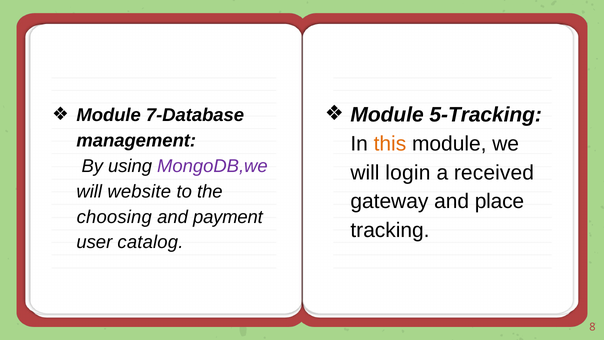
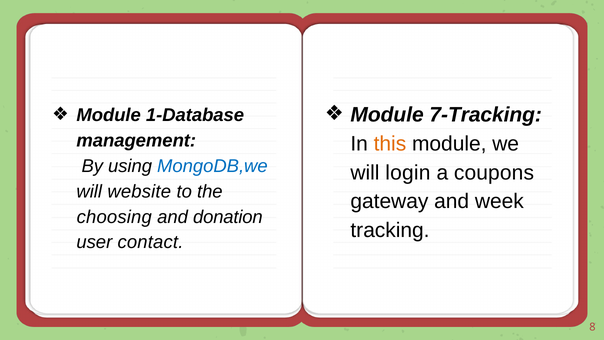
5-Tracking: 5-Tracking -> 7-Tracking
7-Database: 7-Database -> 1-Database
MongoDB,we colour: purple -> blue
received: received -> coupons
place: place -> week
payment: payment -> donation
catalog: catalog -> contact
